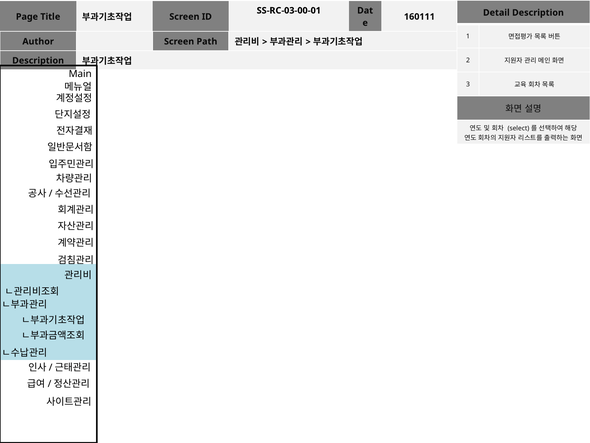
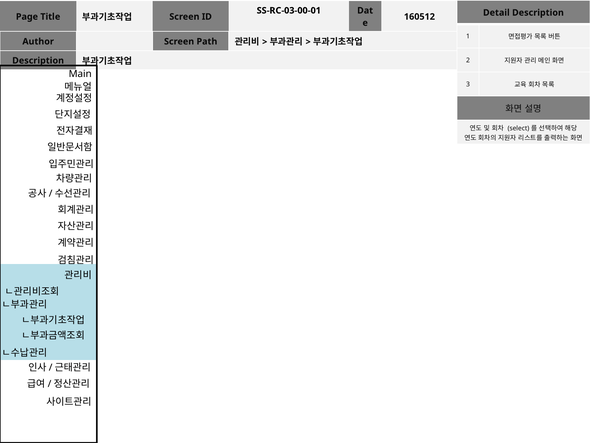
160111: 160111 -> 160512
